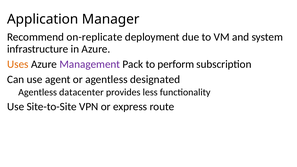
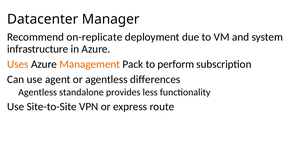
Application: Application -> Datacenter
Management colour: purple -> orange
designated: designated -> differences
datacenter: datacenter -> standalone
